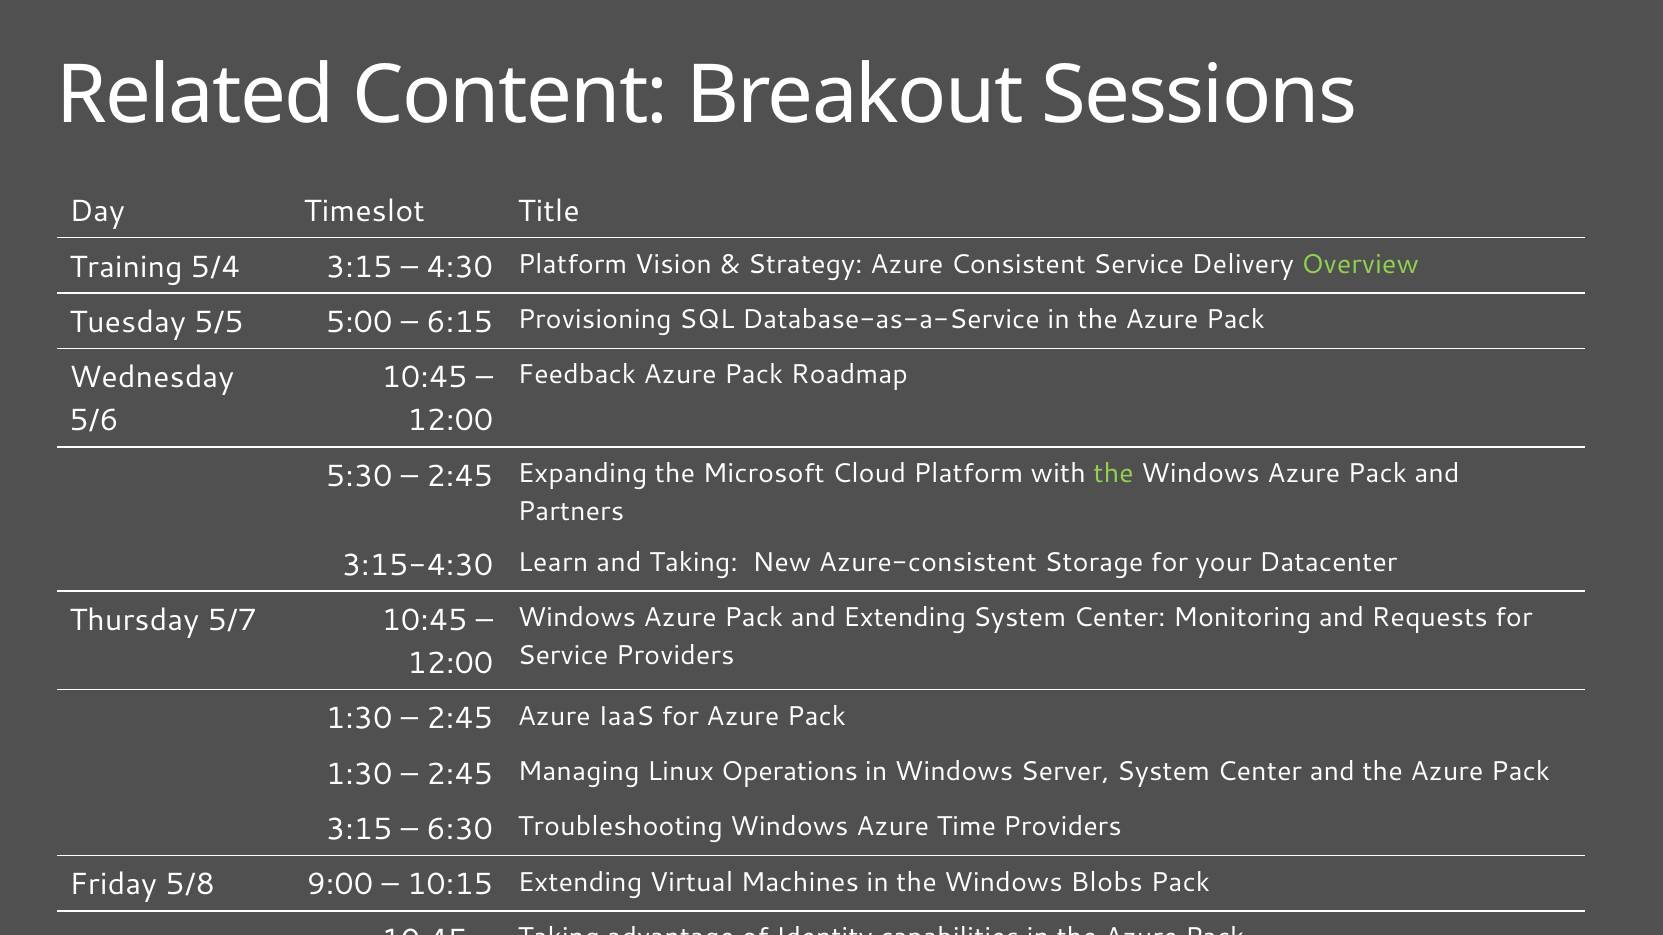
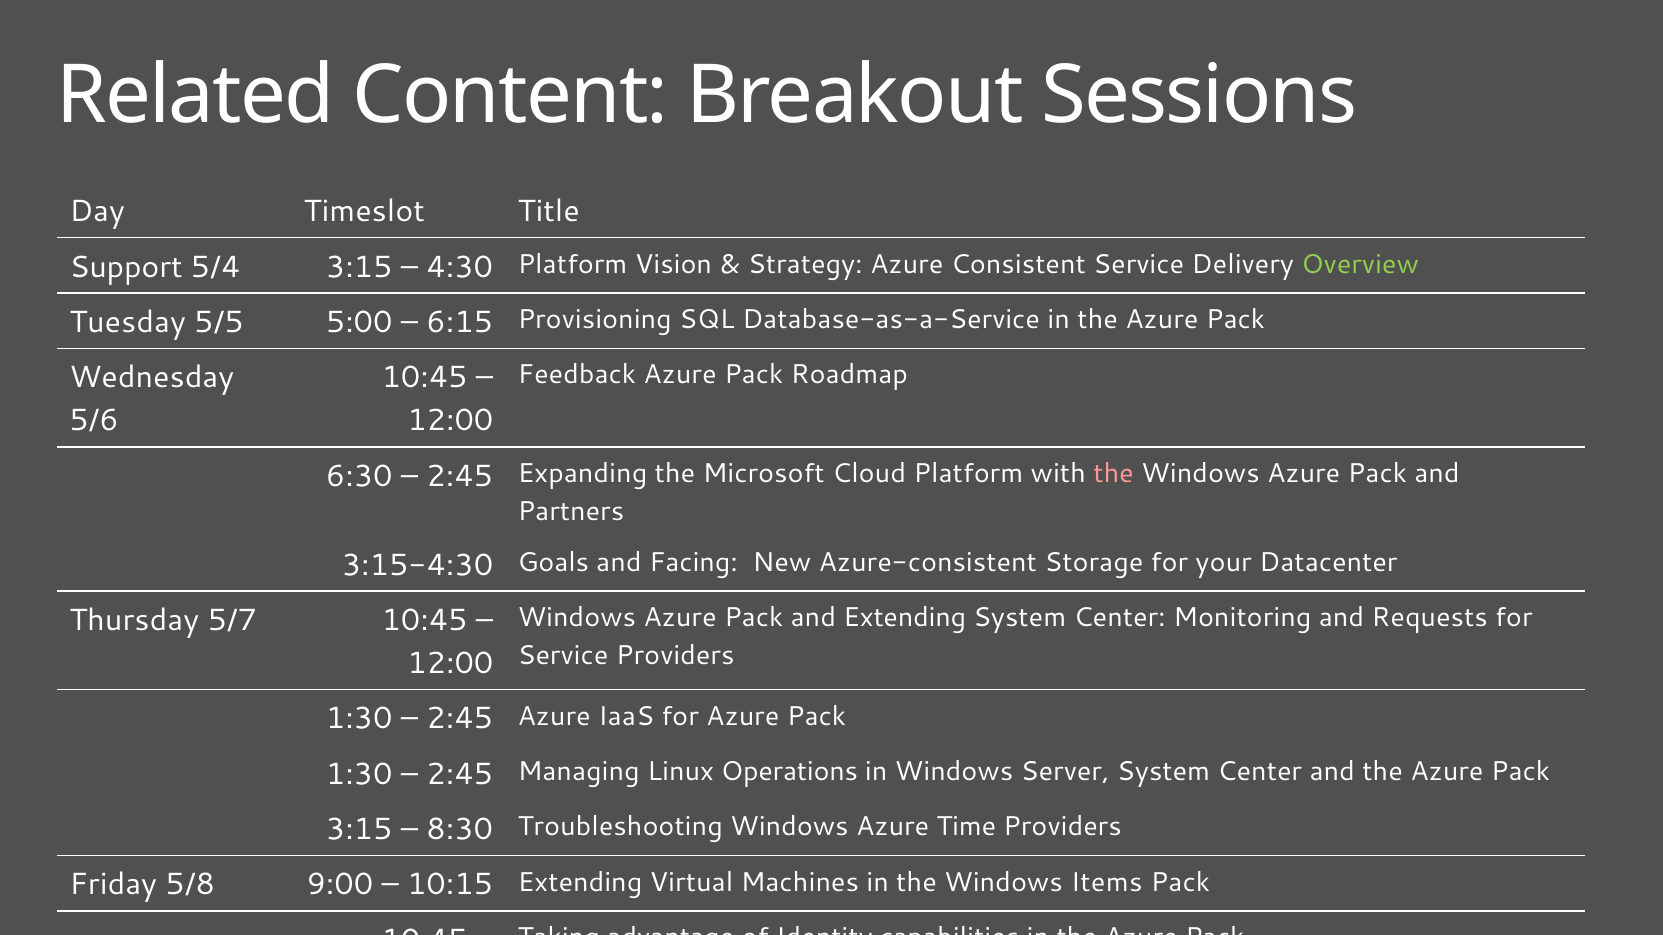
Training: Training -> Support
5:30: 5:30 -> 6:30
the at (1114, 474) colour: light green -> pink
Learn: Learn -> Goals
and Taking: Taking -> Facing
6:30: 6:30 -> 8:30
Blobs: Blobs -> Items
